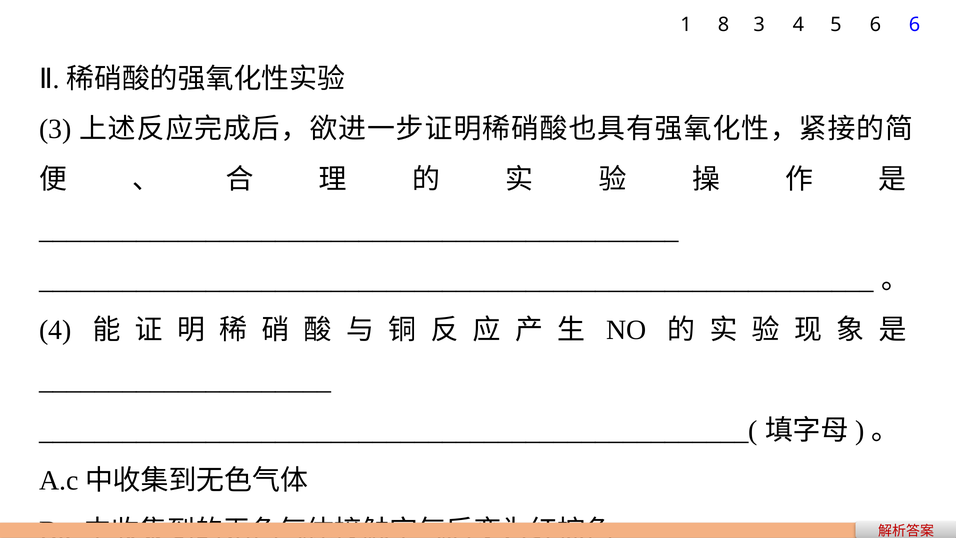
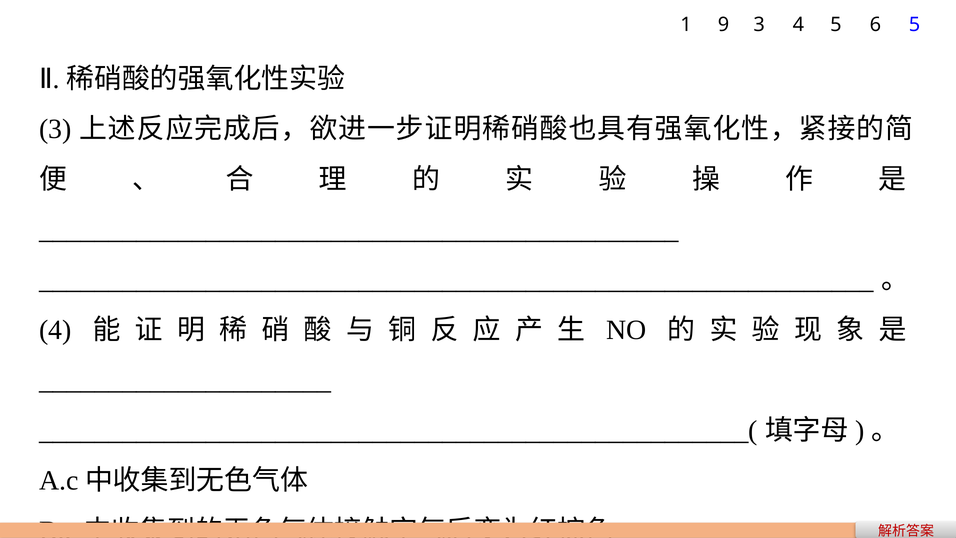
8: 8 -> 9
6 6: 6 -> 5
